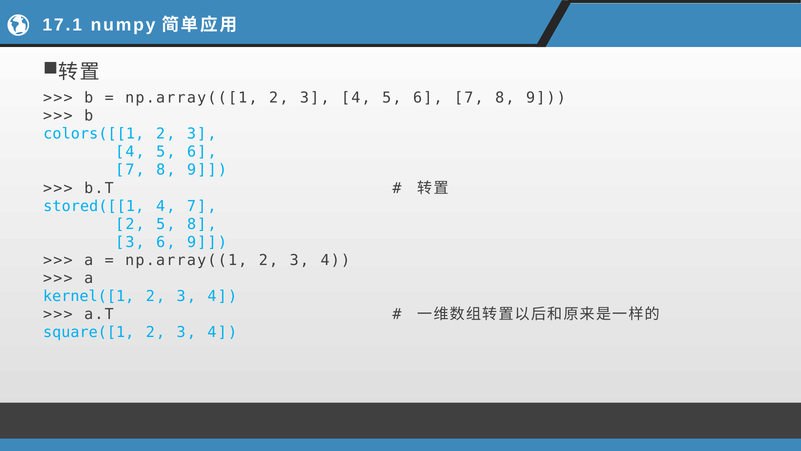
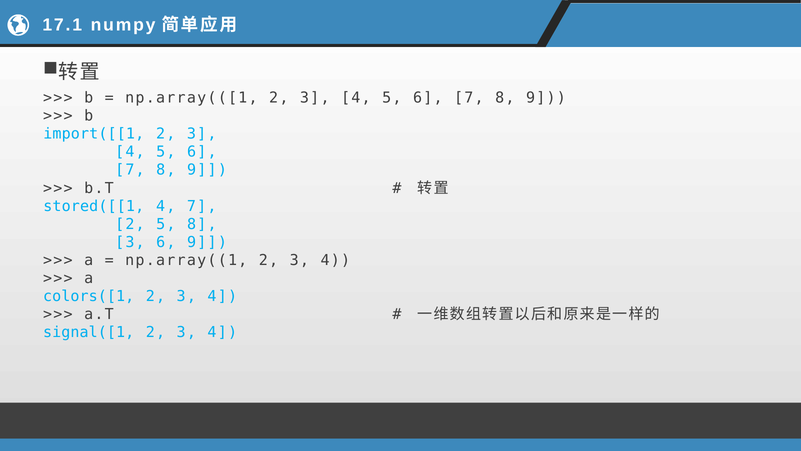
colors([[1: colors([[1 -> import([[1
kernel([1: kernel([1 -> colors([1
square([1: square([1 -> signal([1
